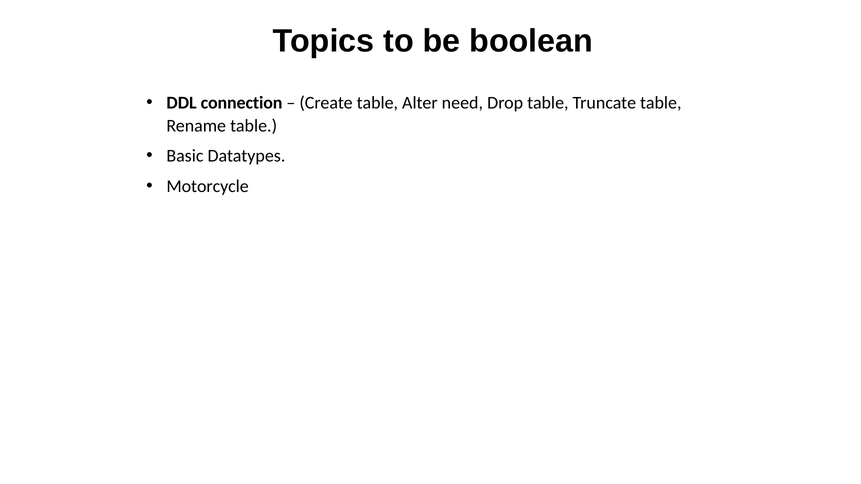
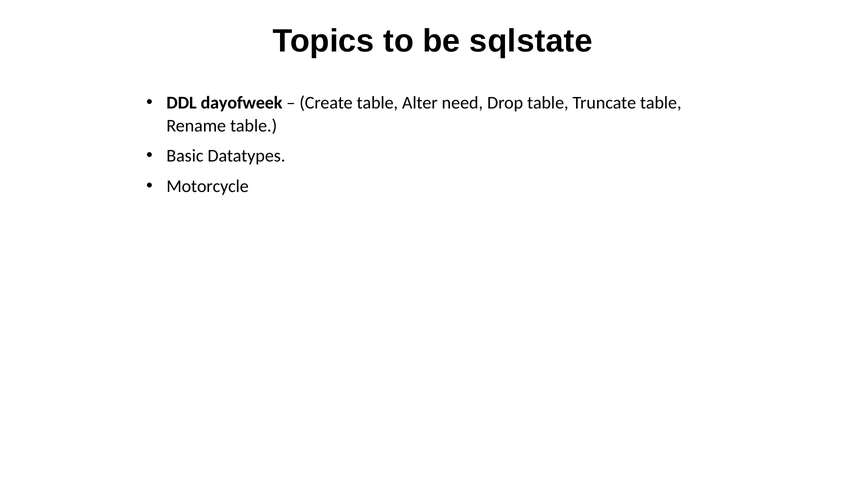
boolean: boolean -> sqlstate
connection: connection -> dayofweek
